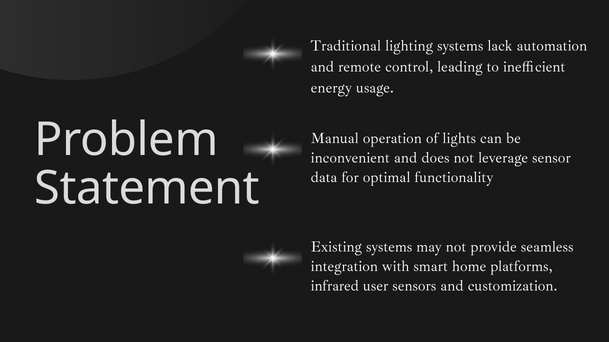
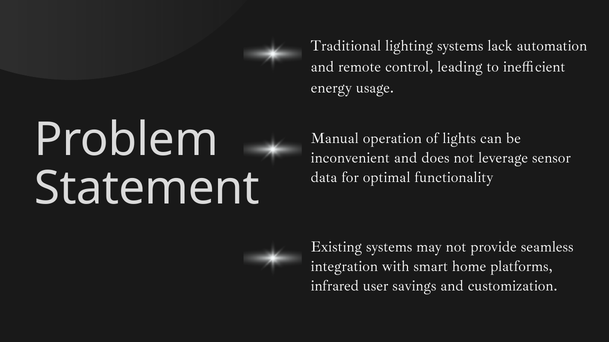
sensors: sensors -> savings
